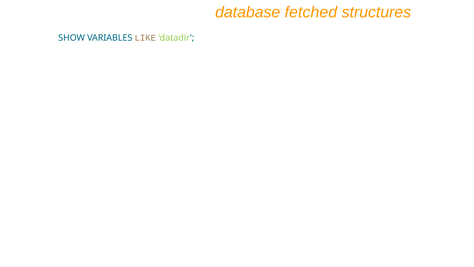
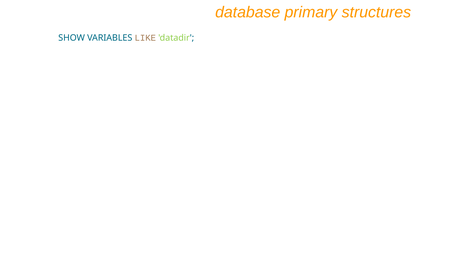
fetched: fetched -> primary
